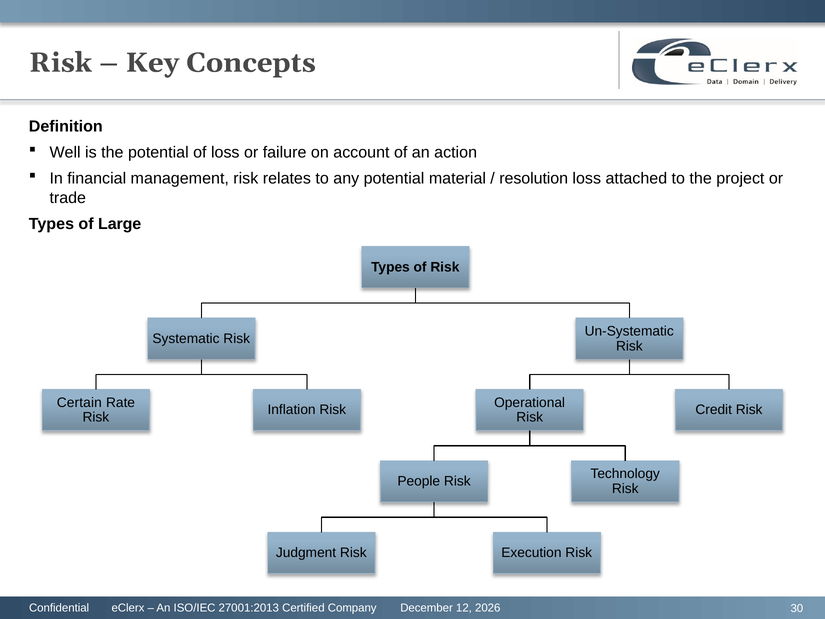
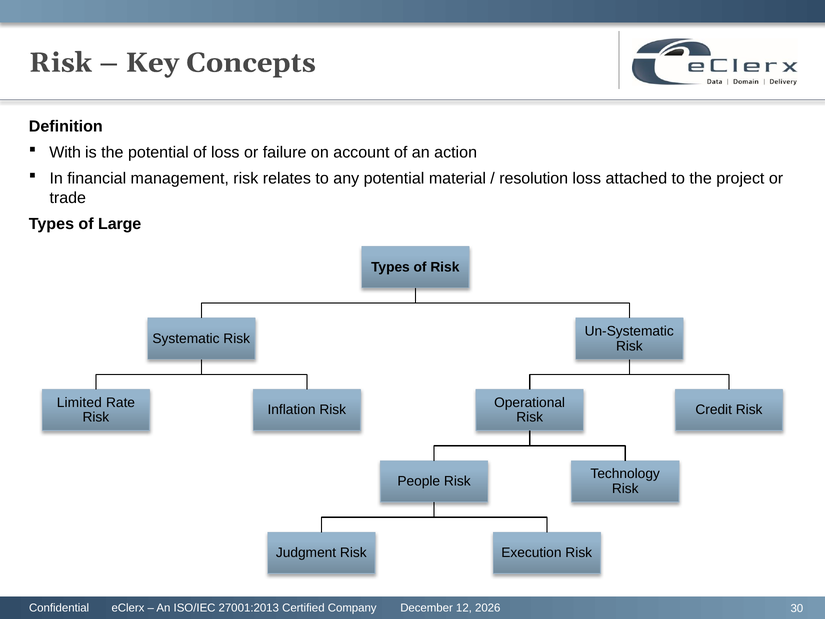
Well: Well -> With
Certain: Certain -> Limited
